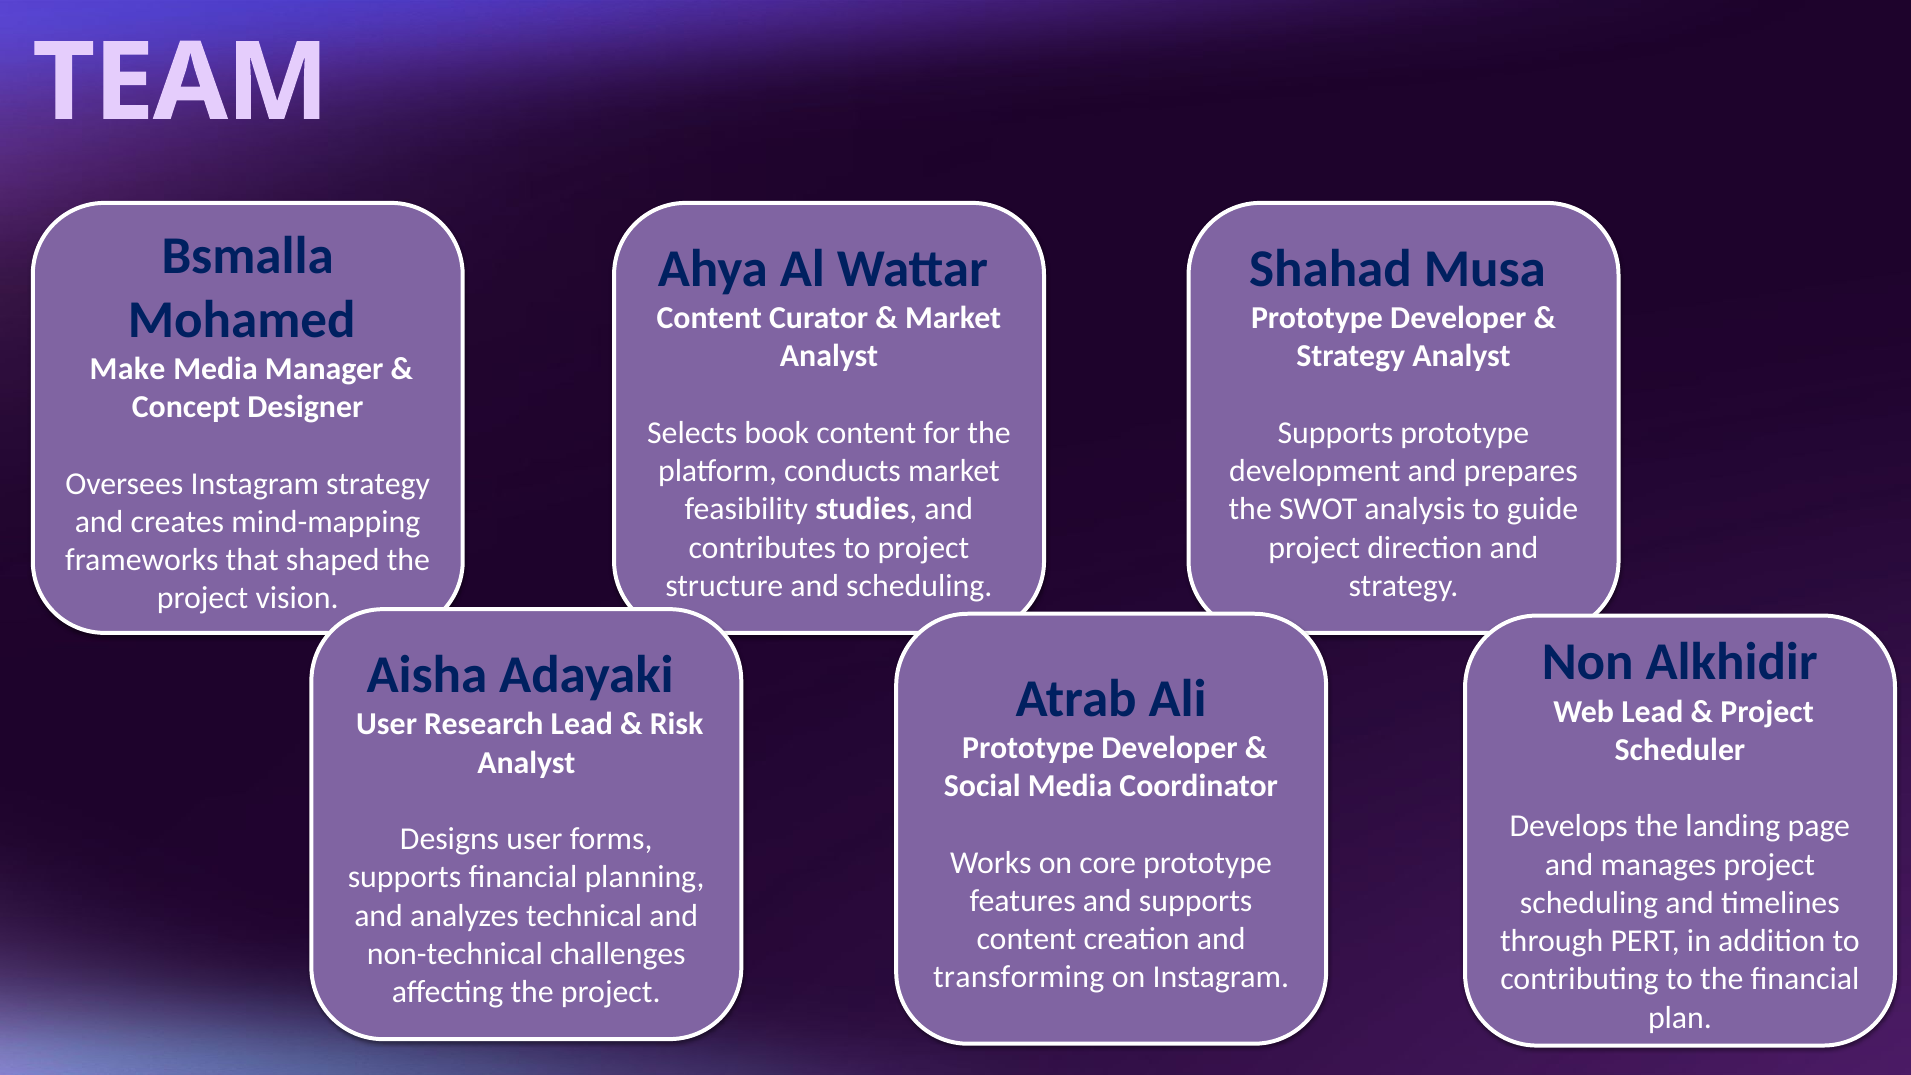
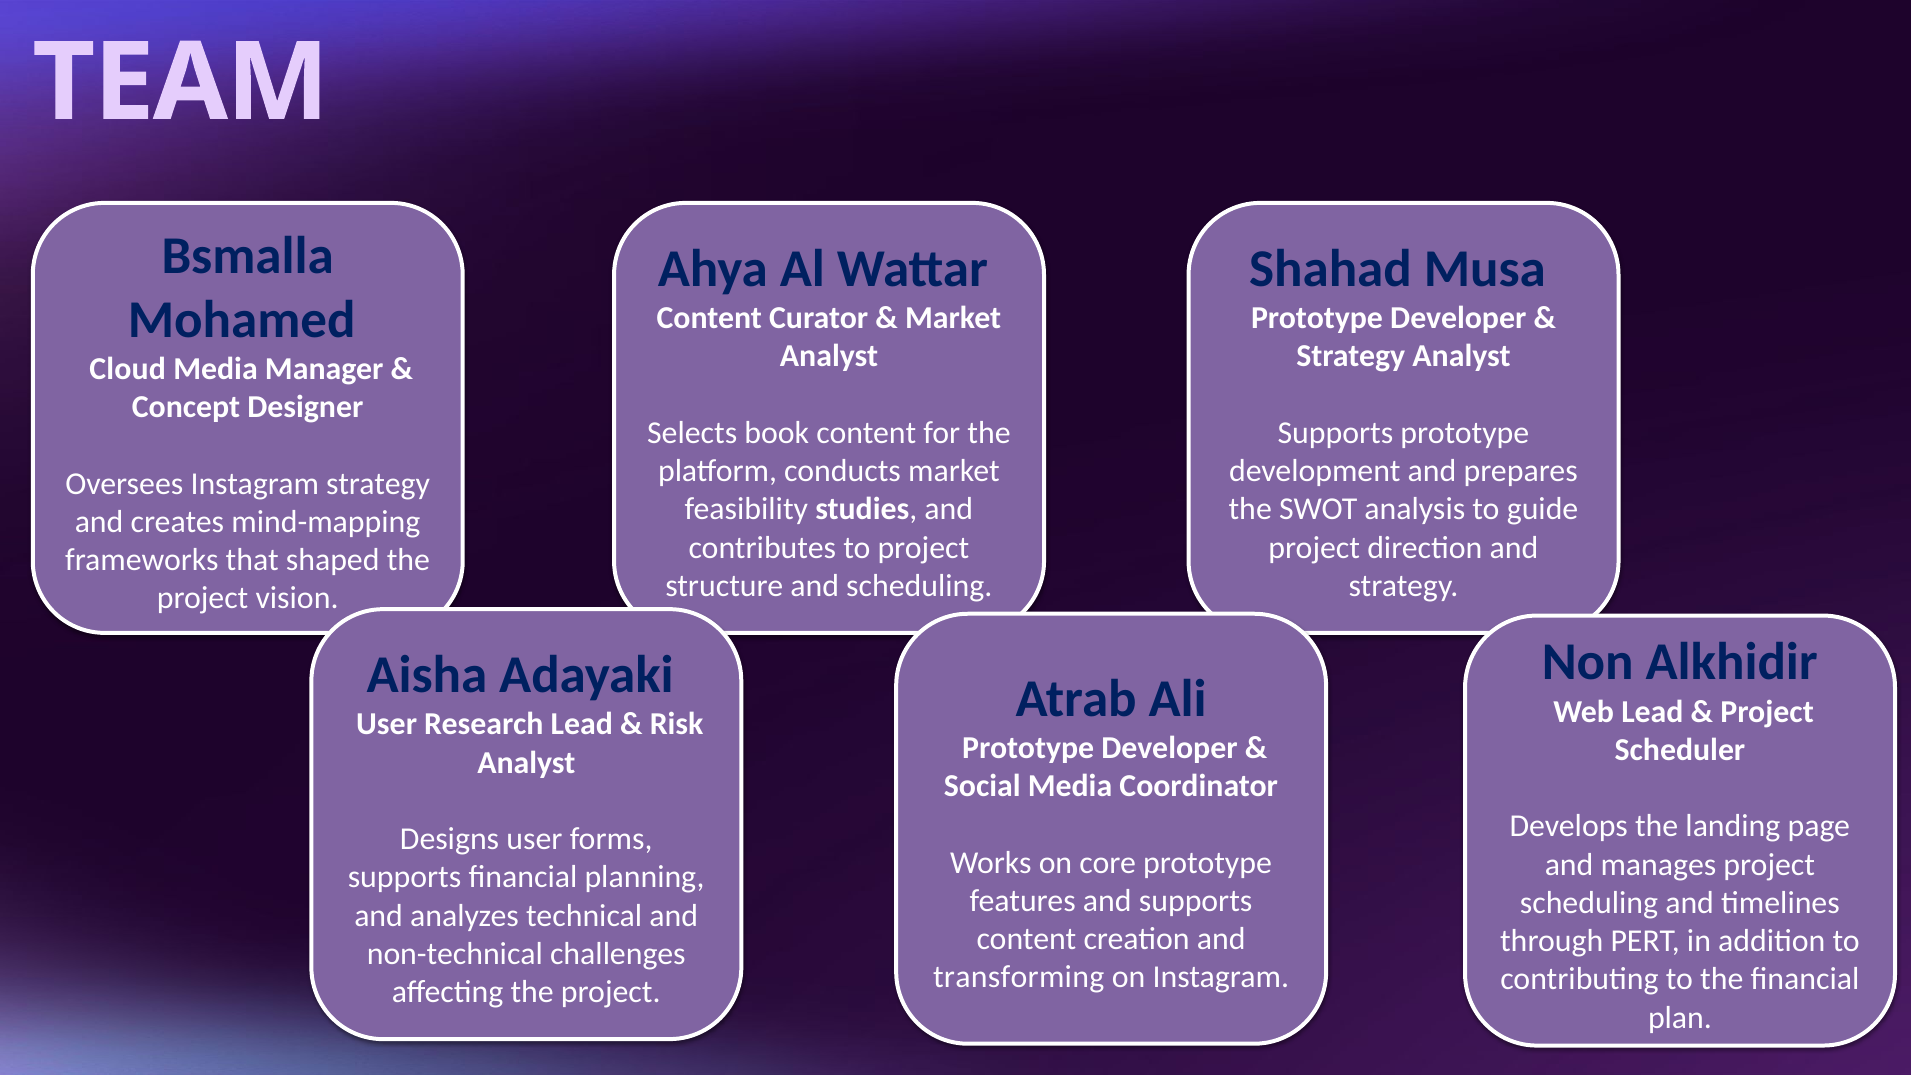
Make: Make -> Cloud
